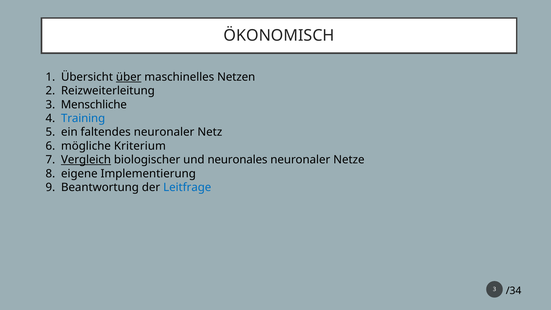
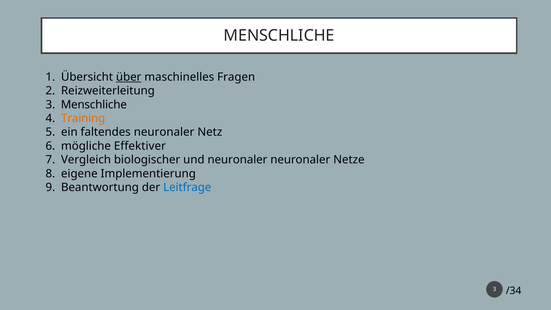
ÖKONOMISCH at (279, 36): ÖKONOMISCH -> MENSCHLICHE
Netzen: Netzen -> Fragen
Training colour: blue -> orange
Kriterium: Kriterium -> Effektiver
Vergleich underline: present -> none
und neuronales: neuronales -> neuronaler
